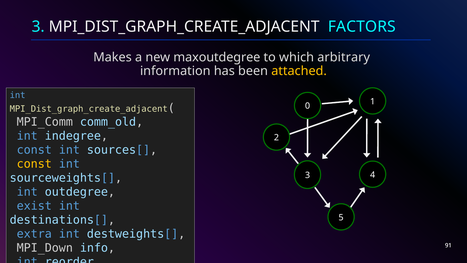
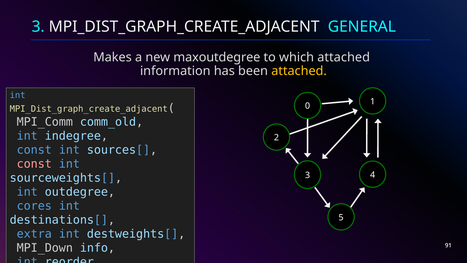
FACTORS: FACTORS -> GENERAL
which arbitrary: arbitrary -> attached
const at (34, 164) colour: yellow -> pink
exist: exist -> cores
